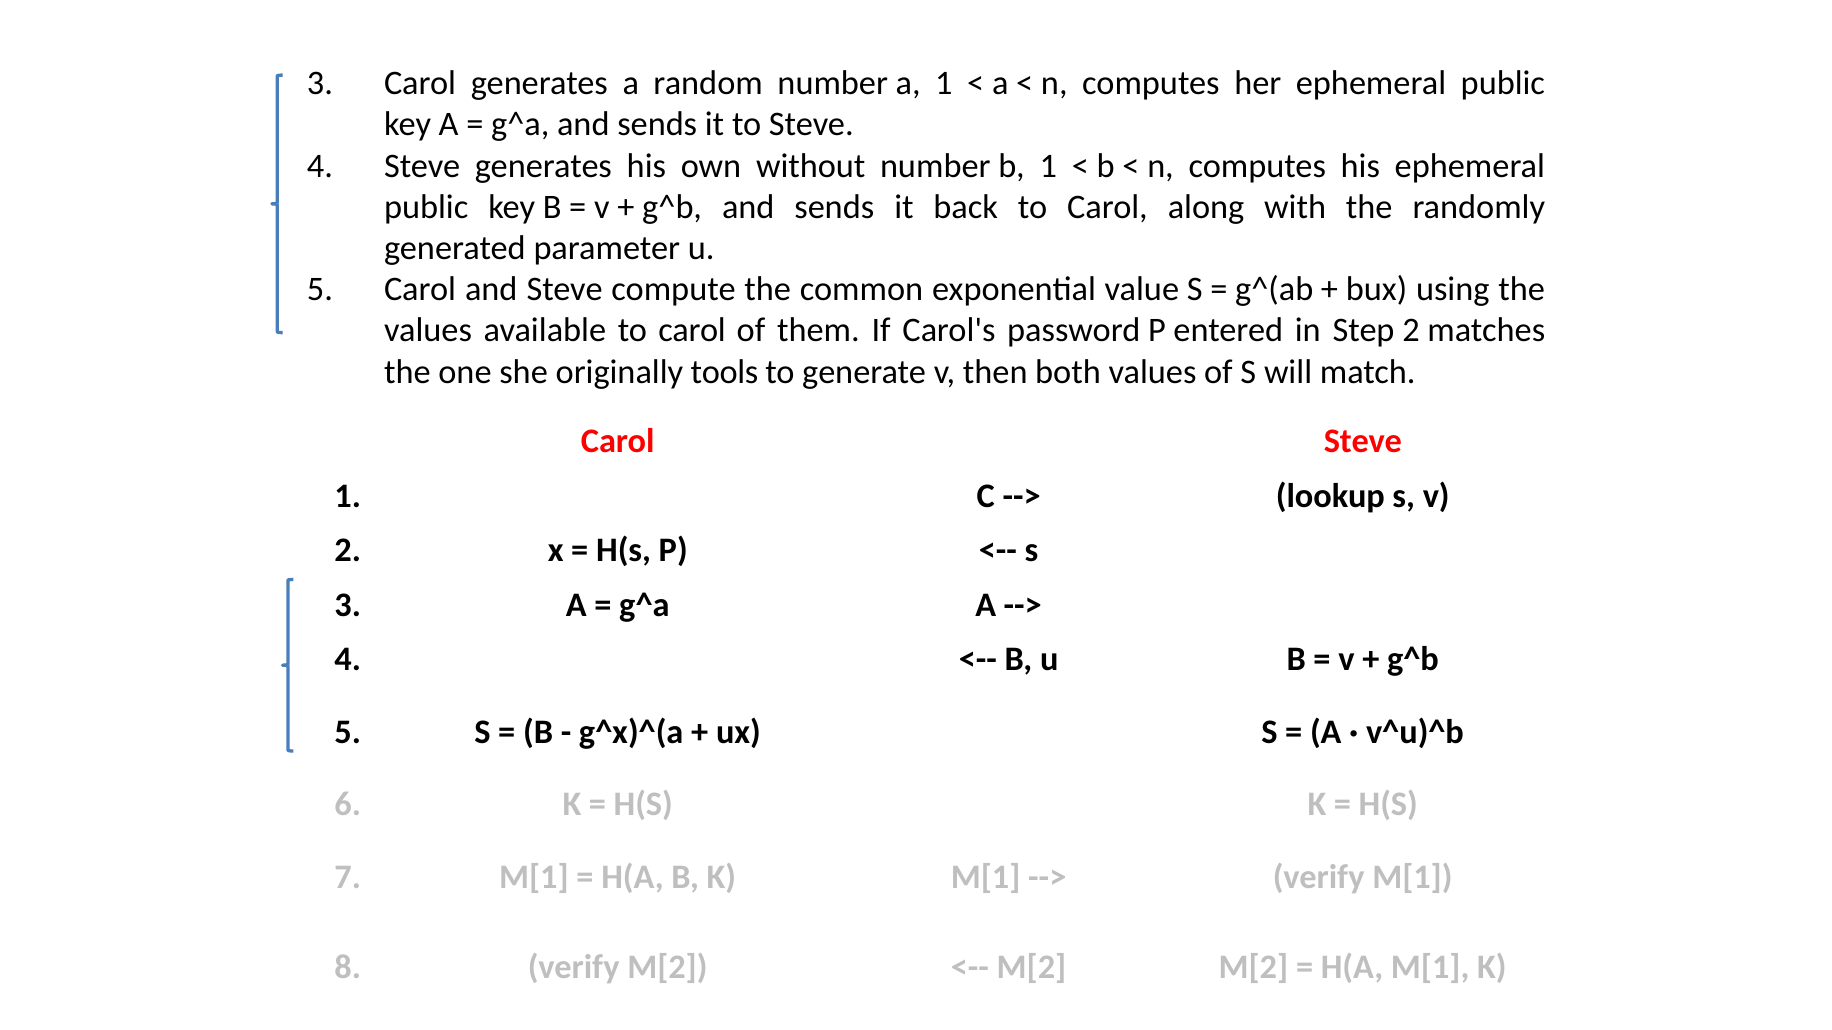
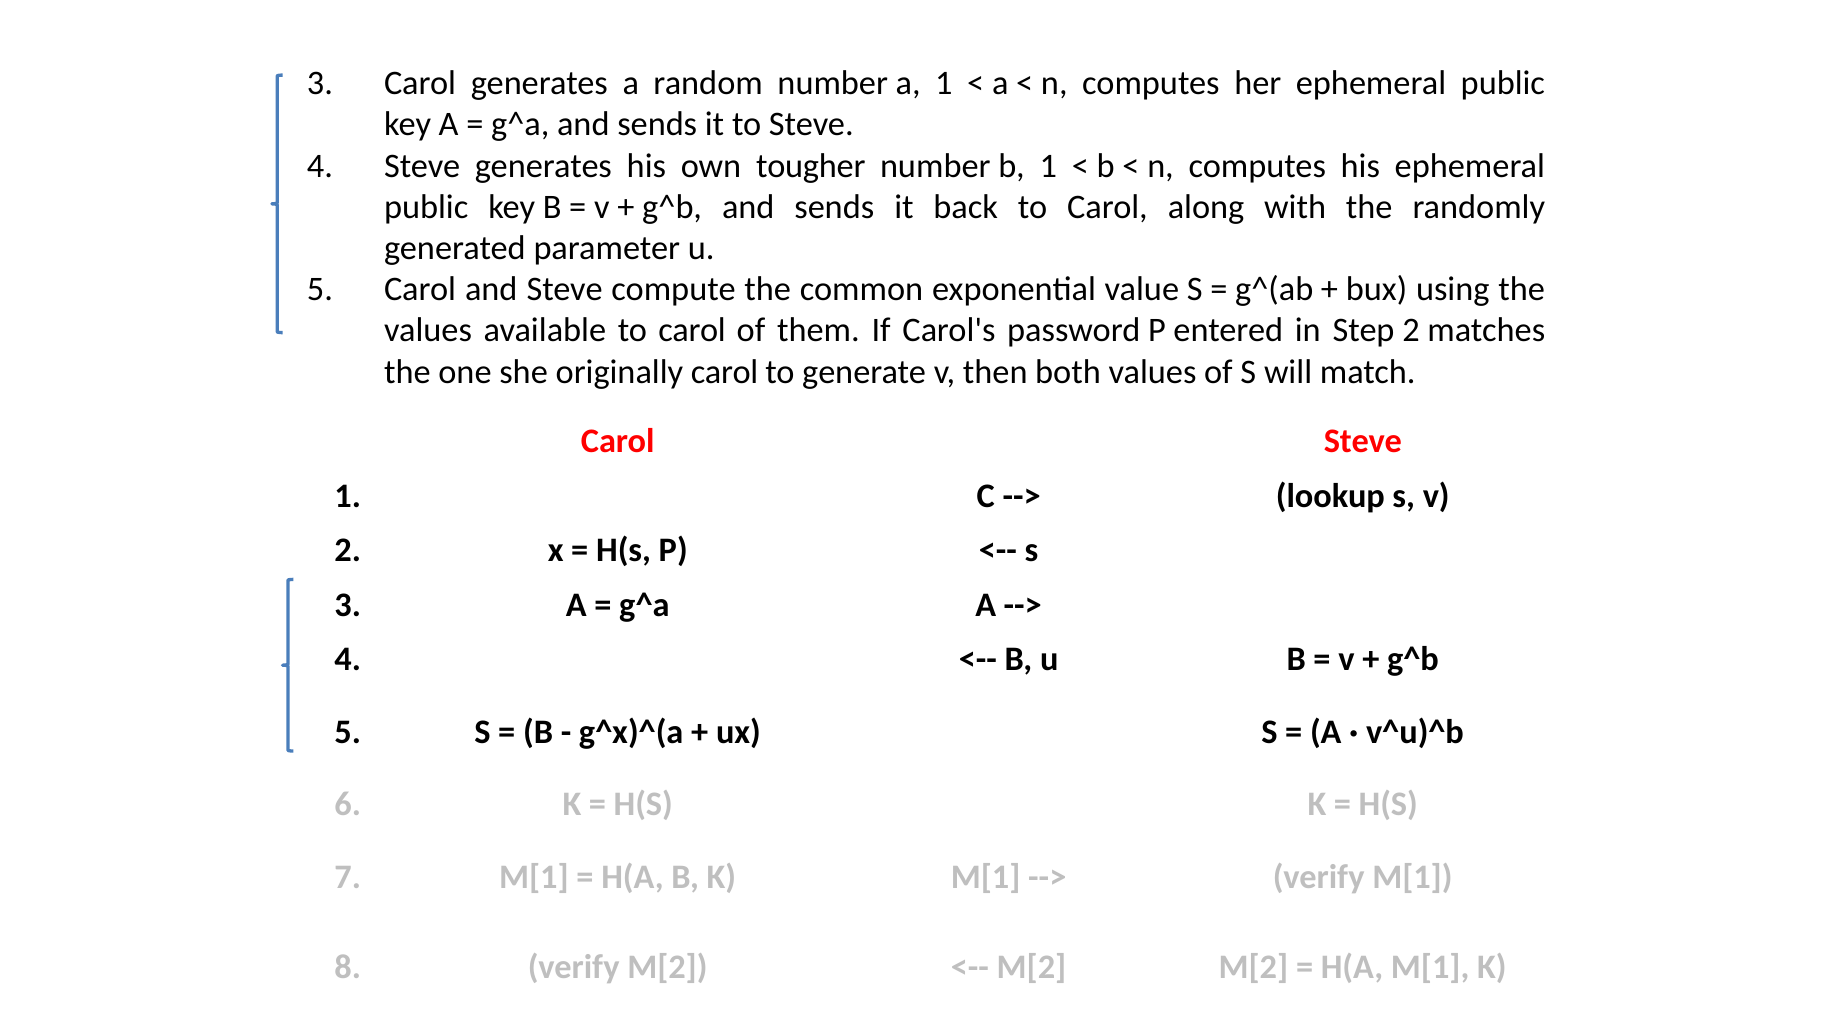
without: without -> tougher
originally tools: tools -> carol
